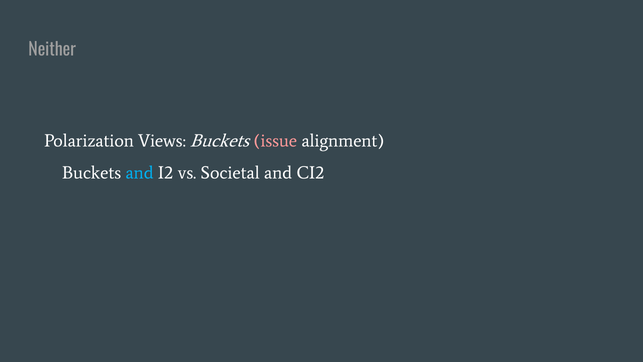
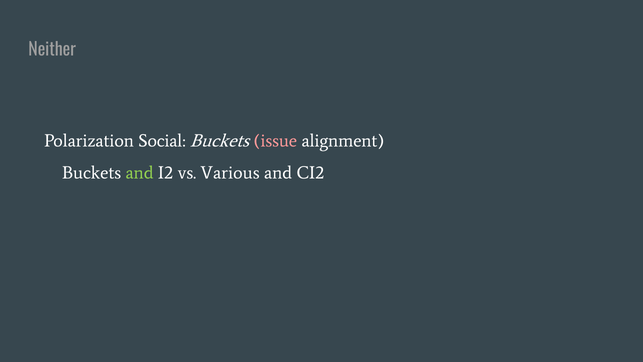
Views: Views -> Social
and at (140, 173) colour: light blue -> light green
Societal: Societal -> Various
